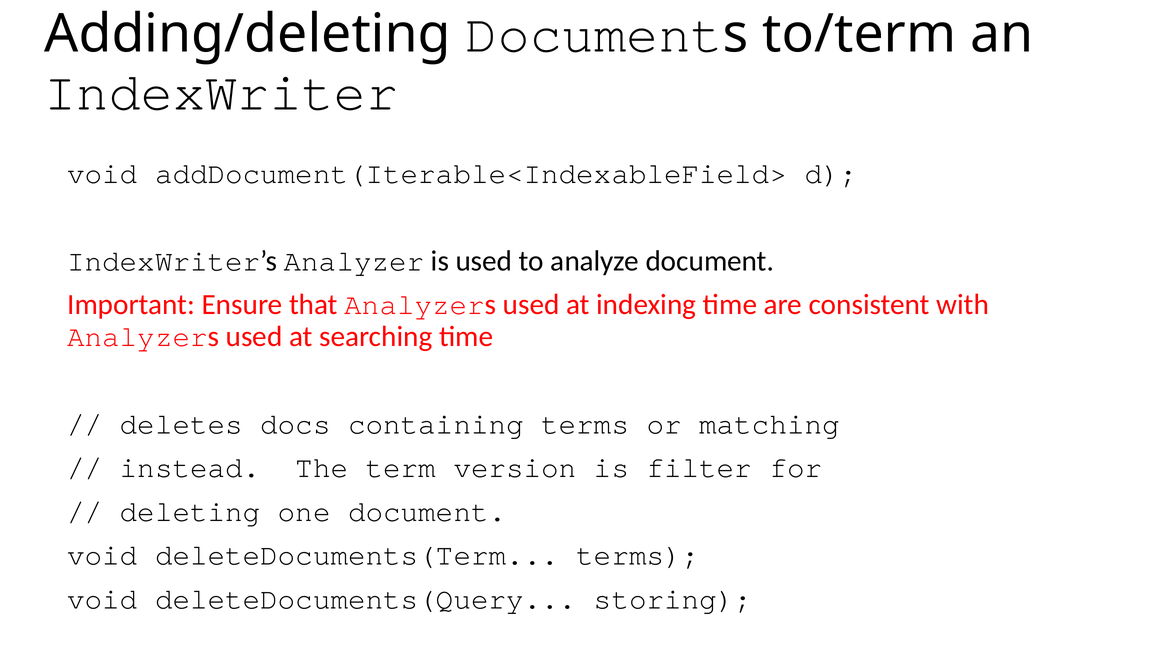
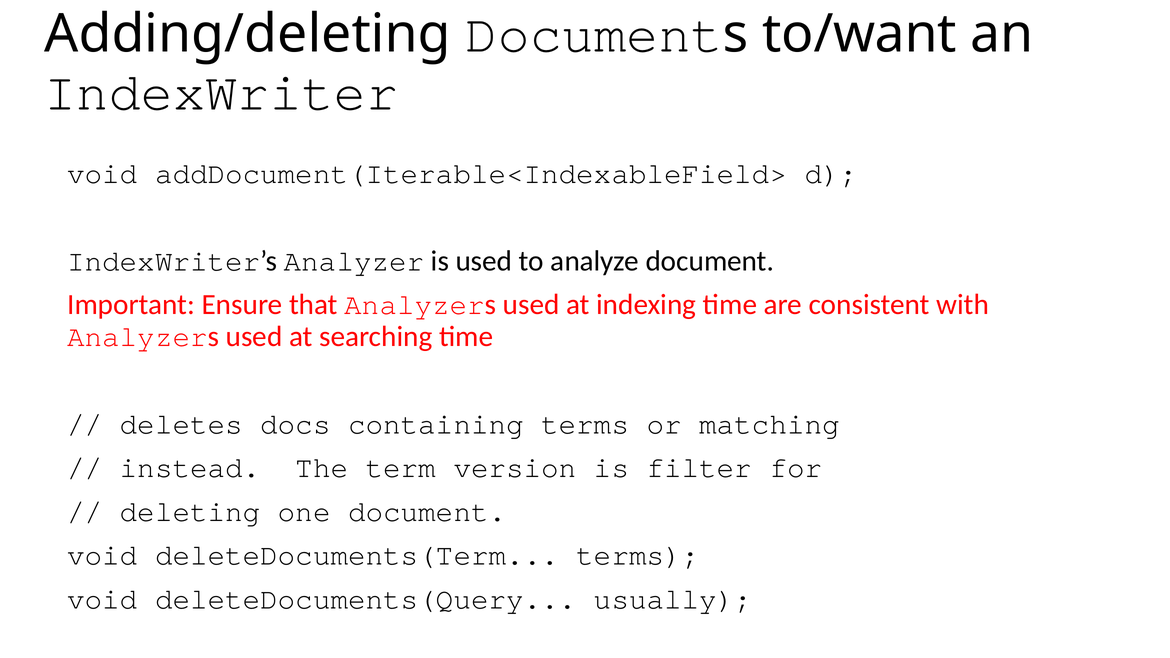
to/term: to/term -> to/want
storing: storing -> usually
